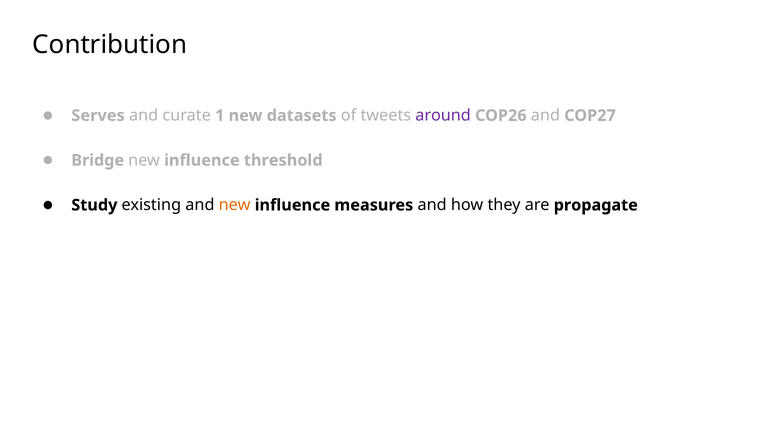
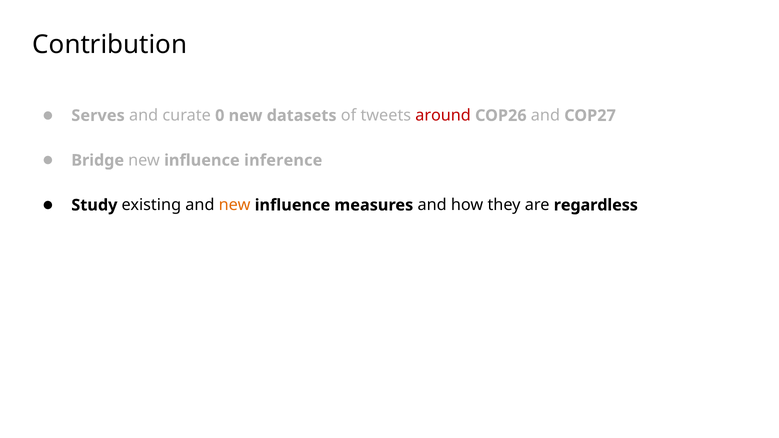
1: 1 -> 0
around colour: purple -> red
threshold: threshold -> inference
propagate: propagate -> regardless
